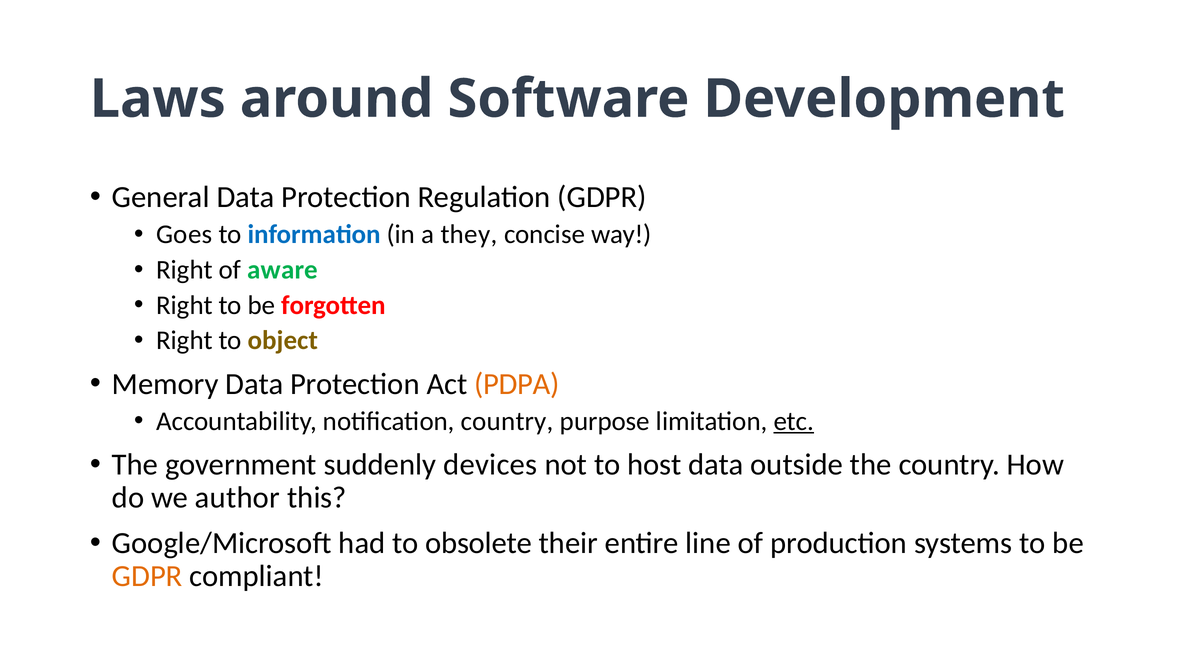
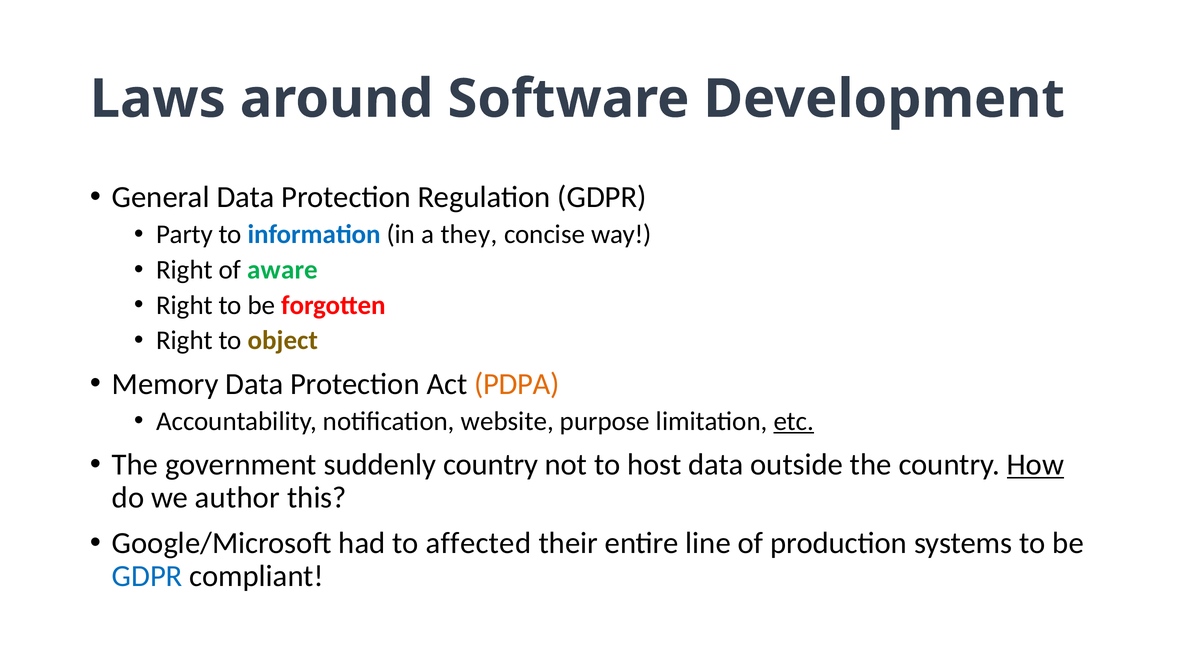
Goes: Goes -> Party
notification country: country -> website
suddenly devices: devices -> country
How underline: none -> present
obsolete: obsolete -> affected
GDPR at (147, 576) colour: orange -> blue
